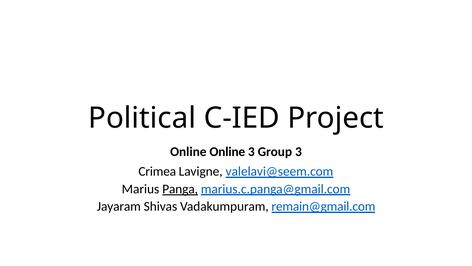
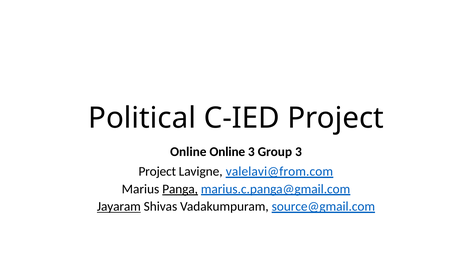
Crimea at (157, 171): Crimea -> Project
valelavi@seem.com: valelavi@seem.com -> valelavi@from.com
Jayaram underline: none -> present
remain@gmail.com: remain@gmail.com -> source@gmail.com
